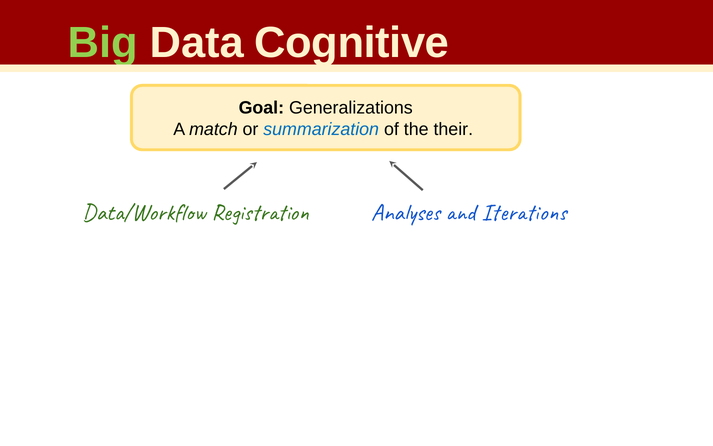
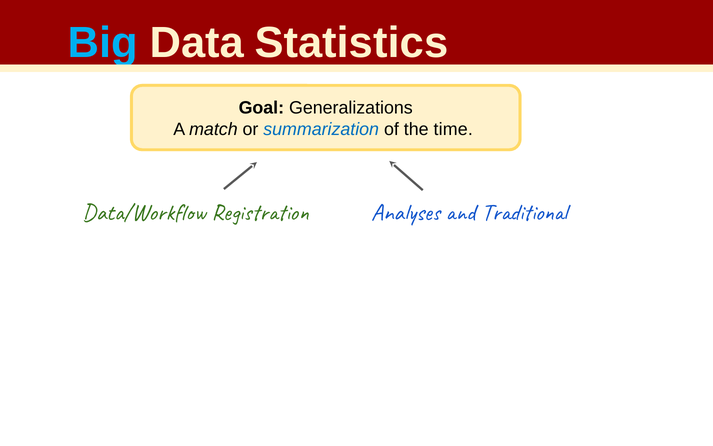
Big colour: light green -> light blue
Cognitive: Cognitive -> Statistics
their: their -> time
Iterations: Iterations -> Traditional
